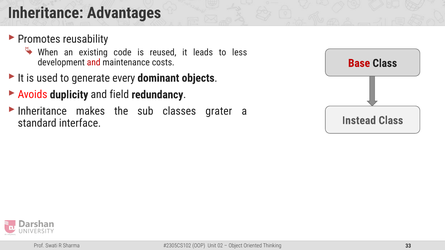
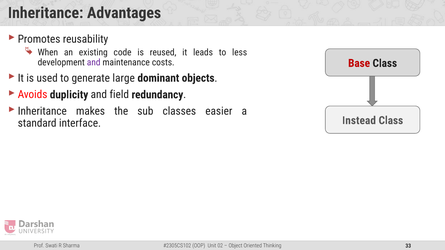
and at (94, 62) colour: red -> purple
every: every -> large
grater: grater -> easier
